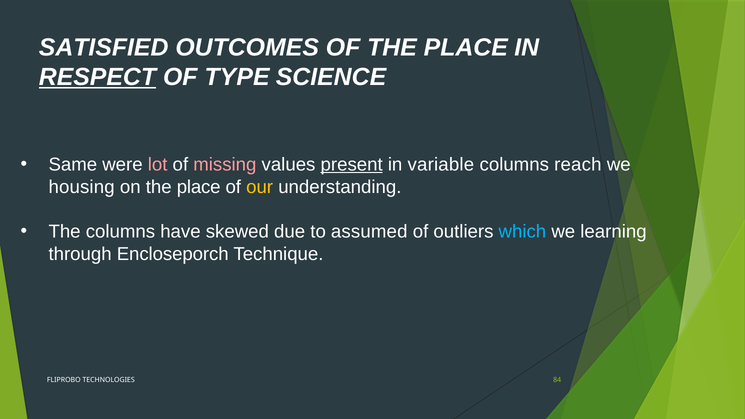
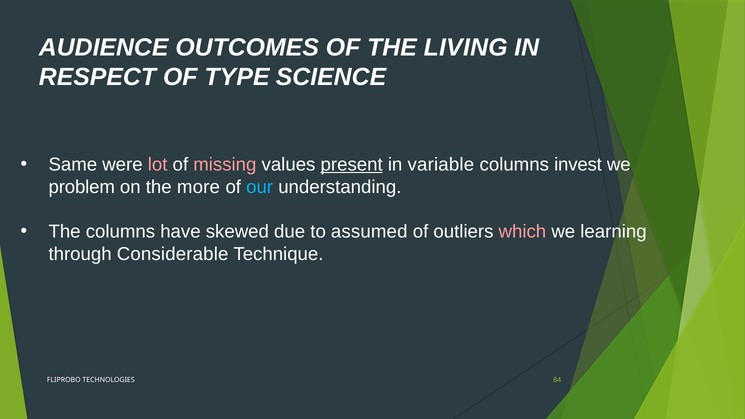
SATISFIED: SATISFIED -> AUDIENCE
OF THE PLACE: PLACE -> LIVING
RESPECT underline: present -> none
reach: reach -> invest
housing: housing -> problem
on the place: place -> more
our colour: yellow -> light blue
which colour: light blue -> pink
Encloseporch: Encloseporch -> Considerable
